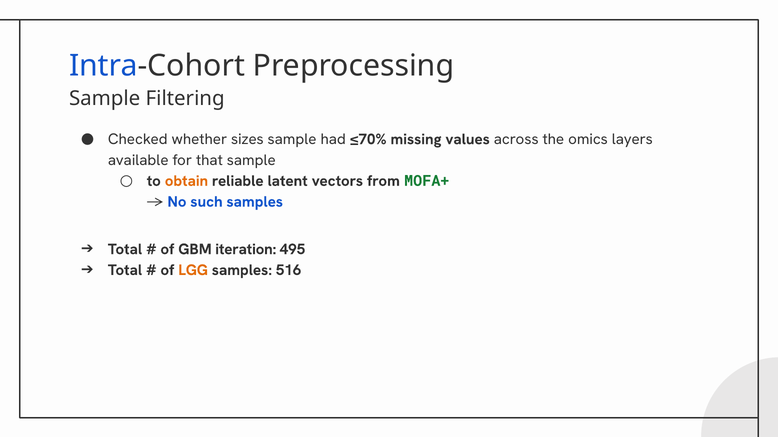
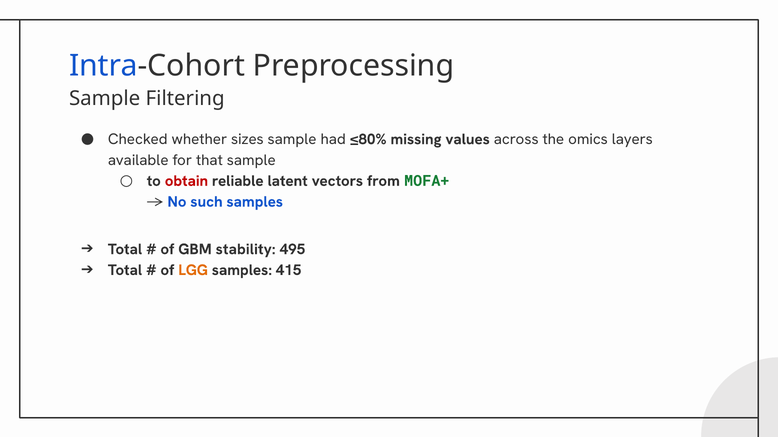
≤70%: ≤70% -> ≤80%
obtain colour: orange -> red
iteration: iteration -> stability
516: 516 -> 415
